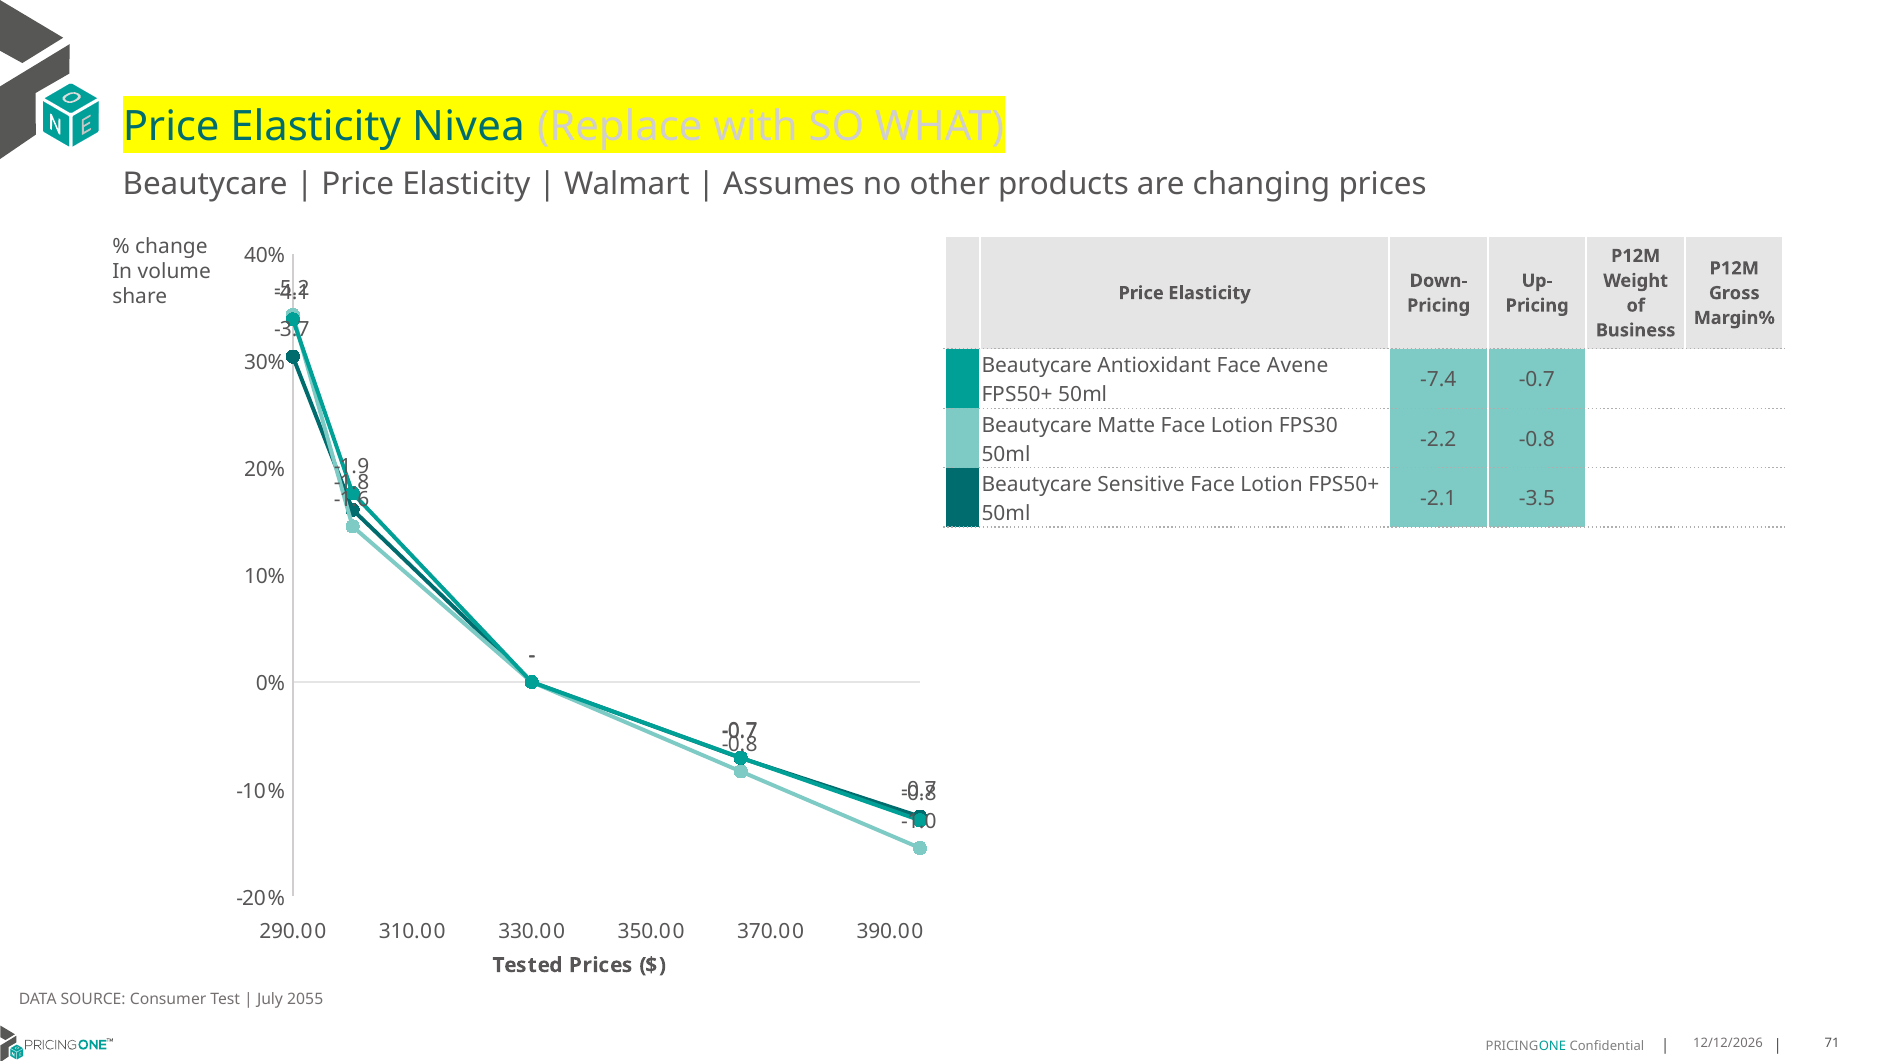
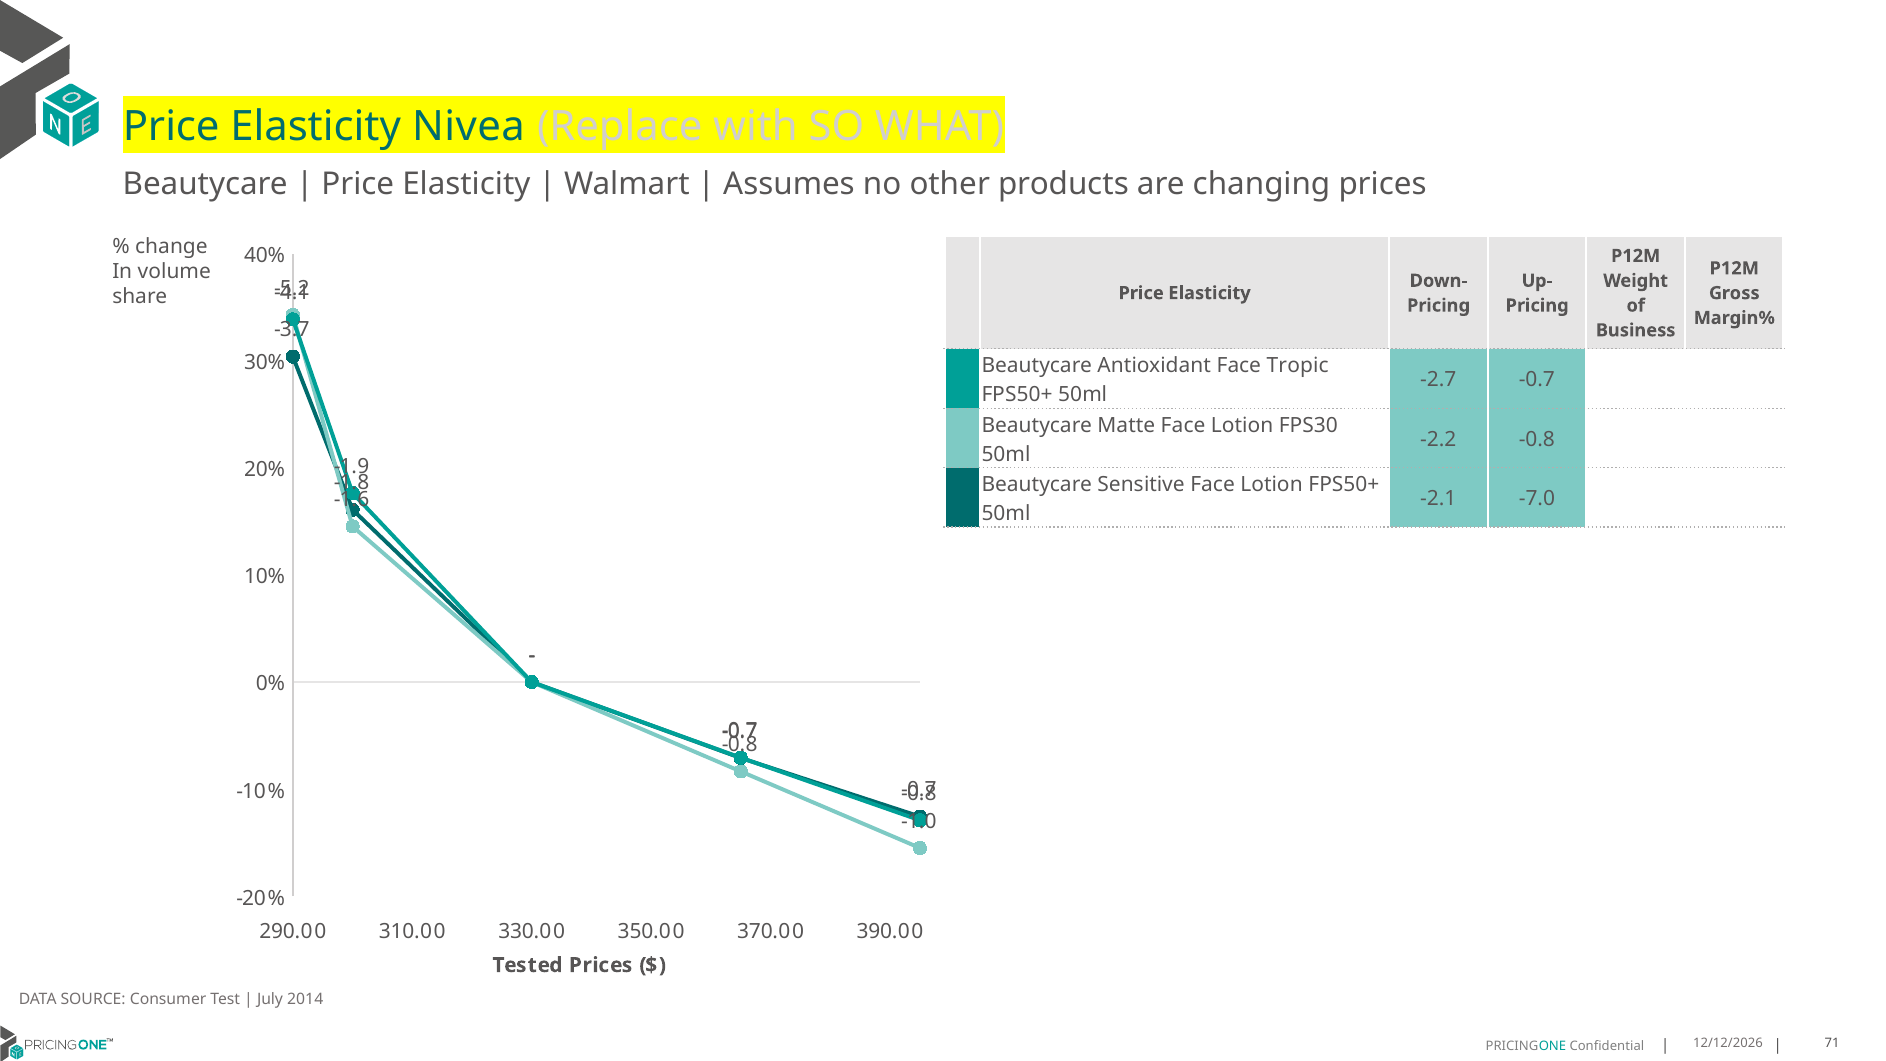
Avene: Avene -> Tropic
-7.4: -7.4 -> -2.7
-3.5: -3.5 -> -7.0
2055: 2055 -> 2014
